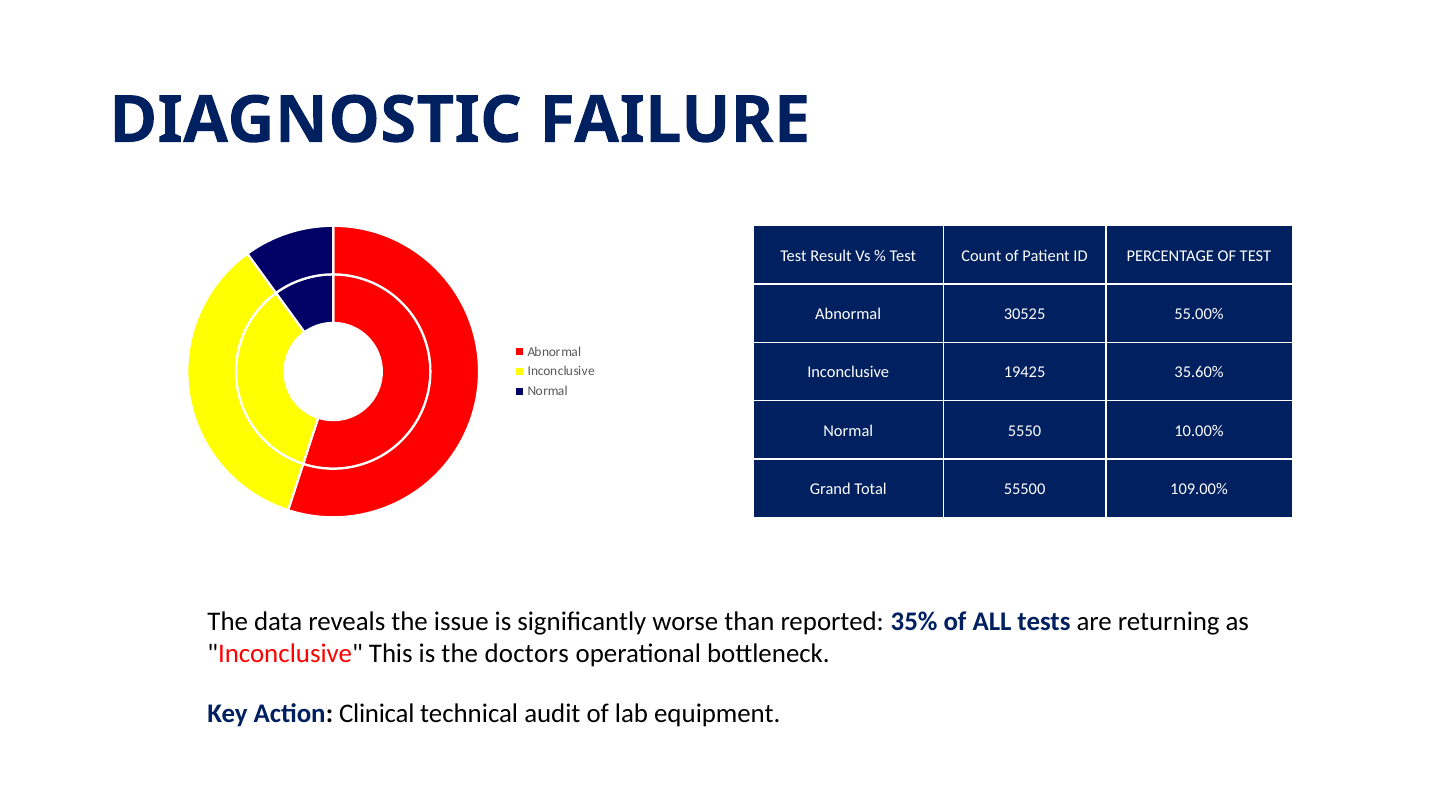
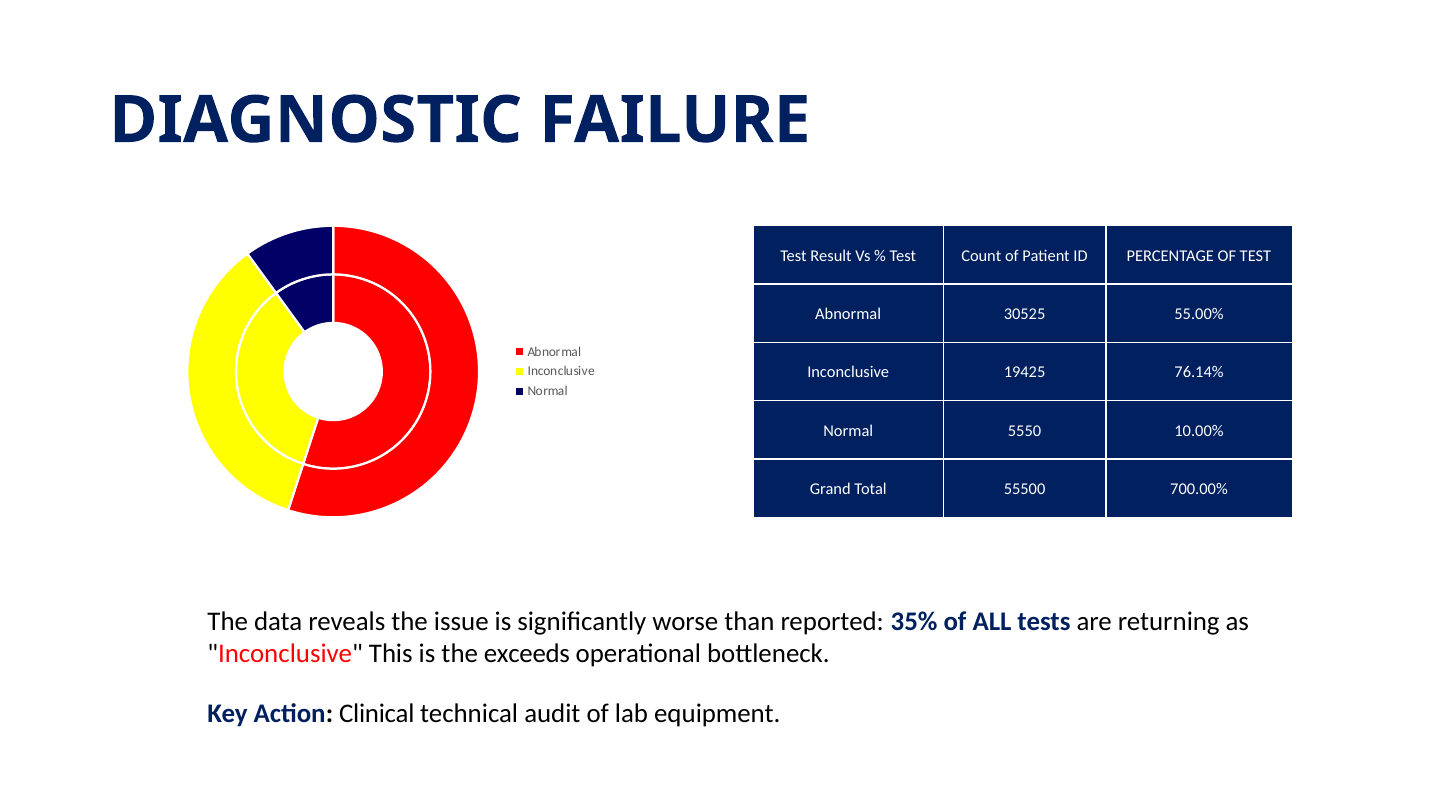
35.60%: 35.60% -> 76.14%
109.00%: 109.00% -> 700.00%
doctors: doctors -> exceeds
